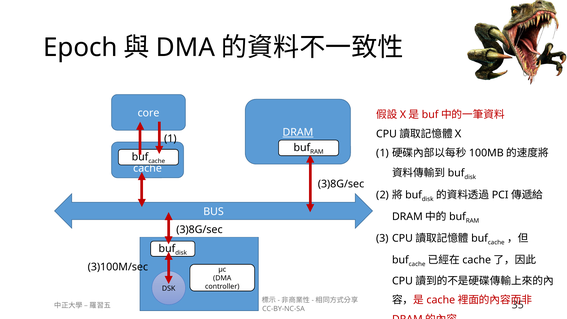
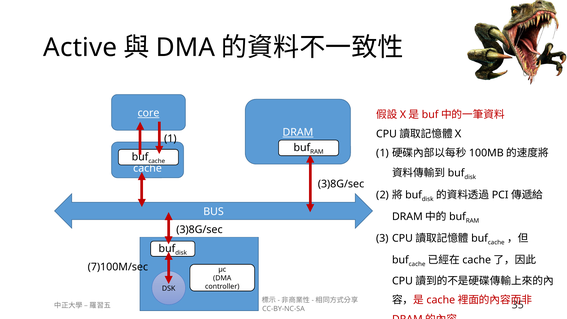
Epoch: Epoch -> Active
core underline: none -> present
3)100M/sec: 3)100M/sec -> 7)100M/sec
